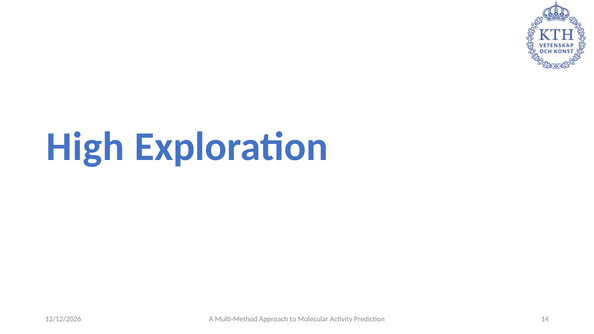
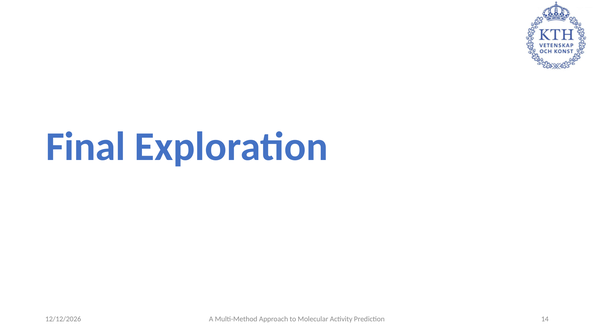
High: High -> Final
